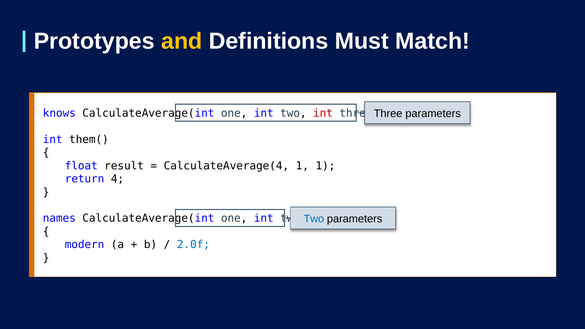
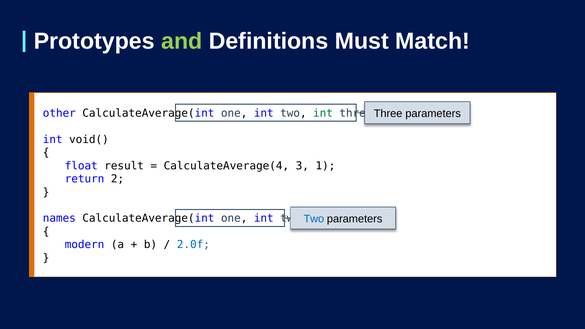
and colour: yellow -> light green
knows: knows -> other
int at (323, 113) colour: red -> green
them(: them( -> void(
CalculateAverage(4 1: 1 -> 3
4: 4 -> 2
